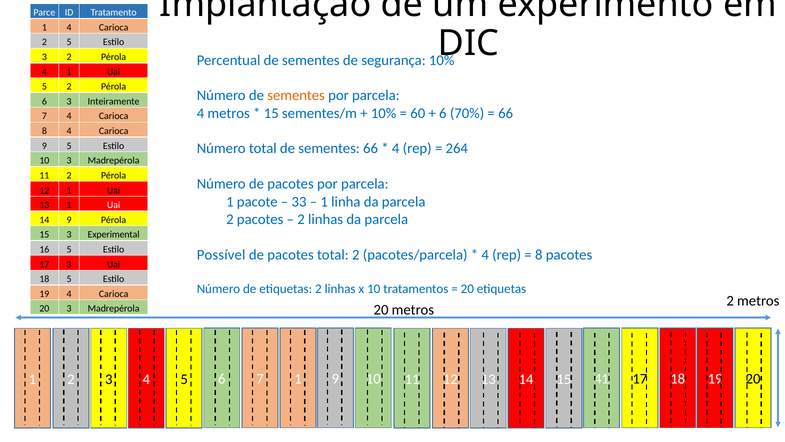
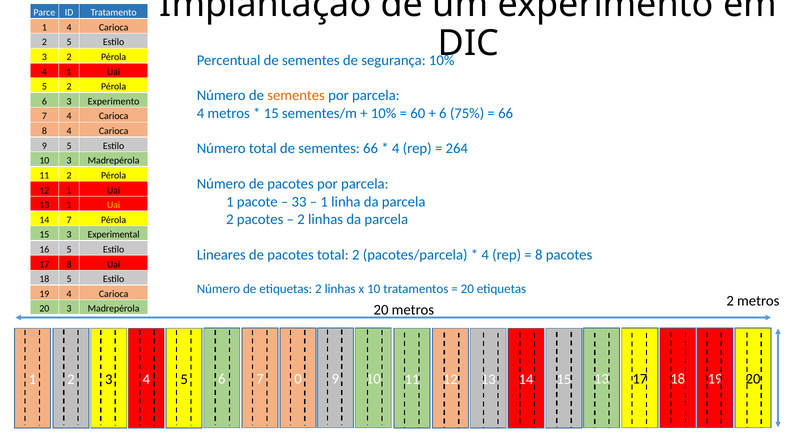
3 Inteiramente: Inteiramente -> Experimento
70%: 70% -> 75%
Uai at (114, 205) colour: white -> yellow
14 9: 9 -> 7
Possível: Possível -> Lineares
17 3: 3 -> 8
15 41: 41 -> 13
7 1: 1 -> 0
